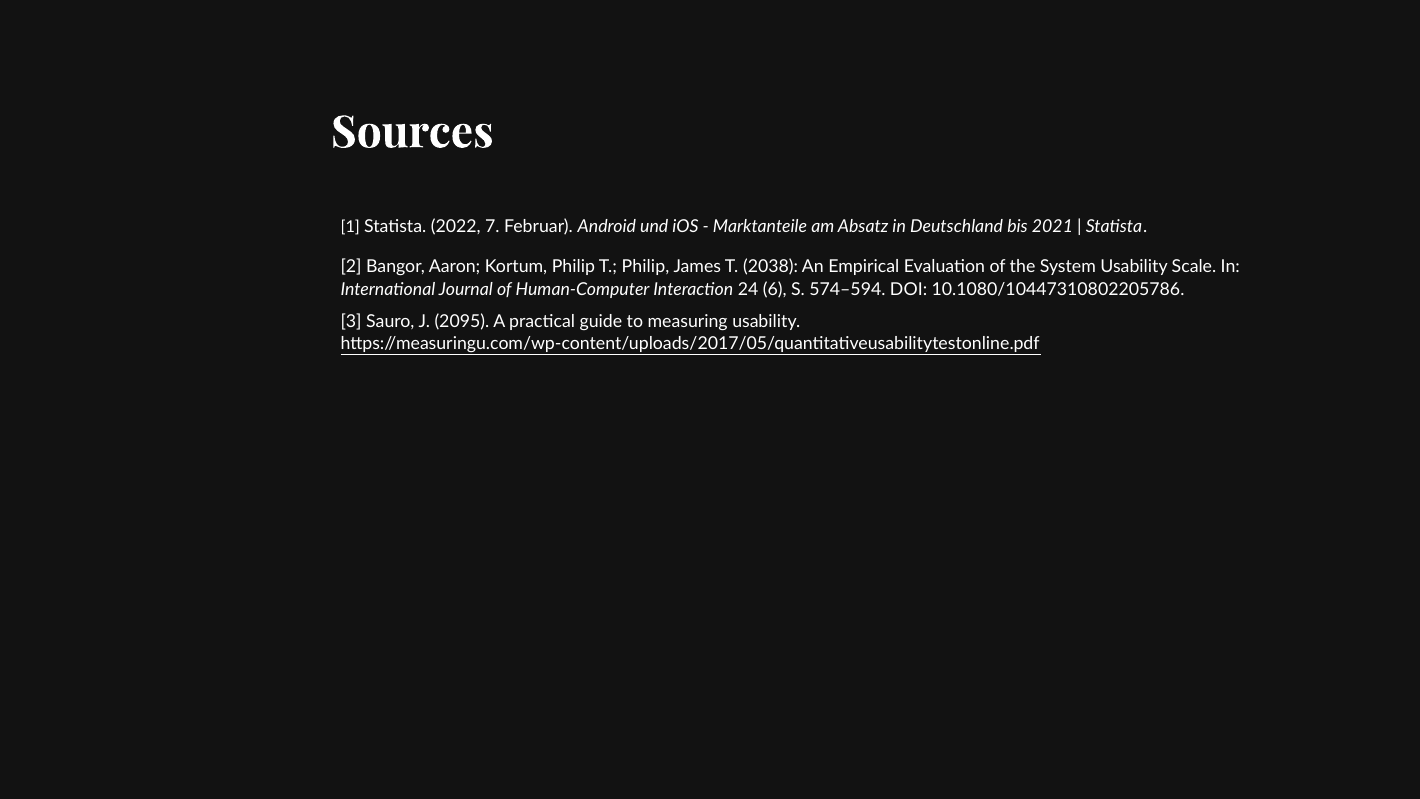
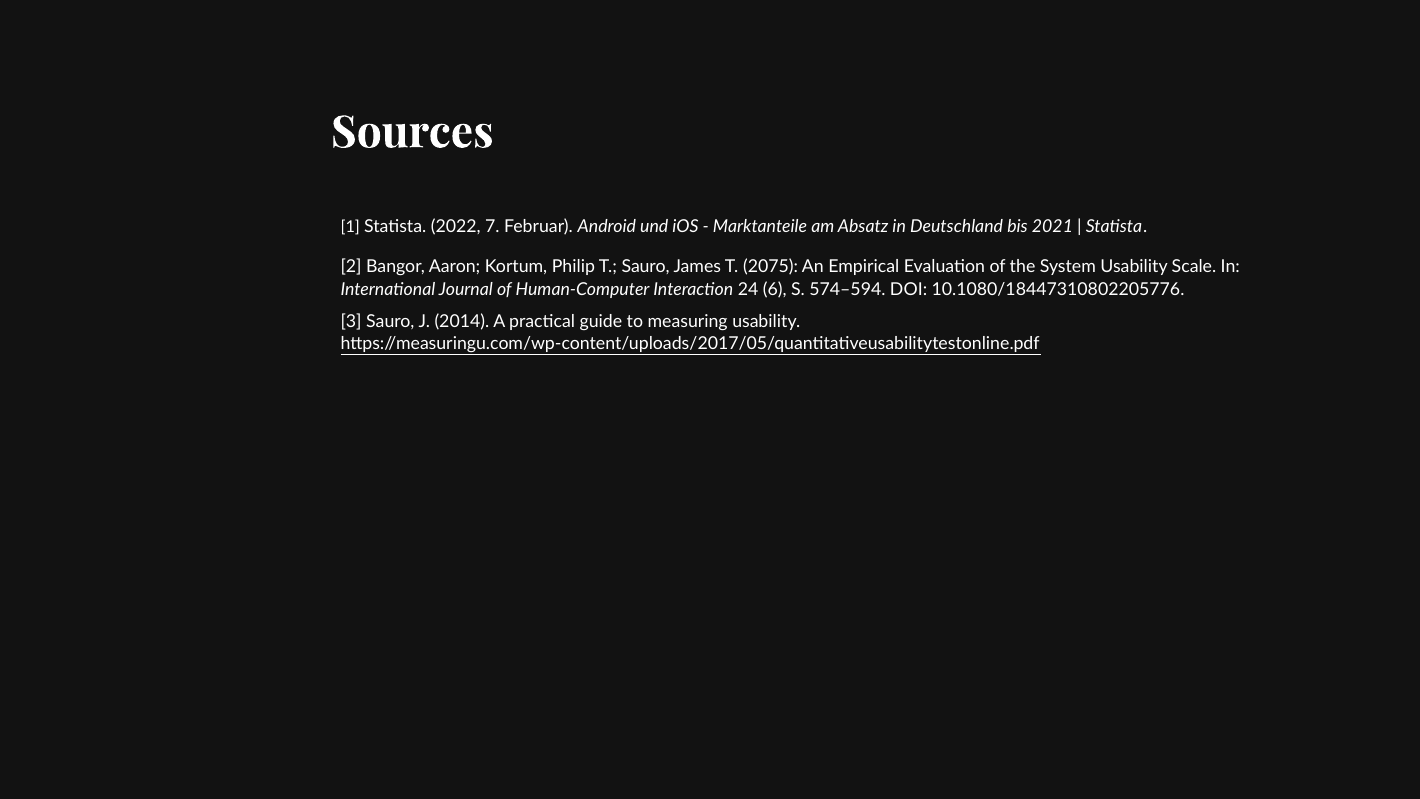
T Philip: Philip -> Sauro
2038: 2038 -> 2075
10.1080/10447310802205786: 10.1080/10447310802205786 -> 10.1080/18447310802205776
2095: 2095 -> 2014
